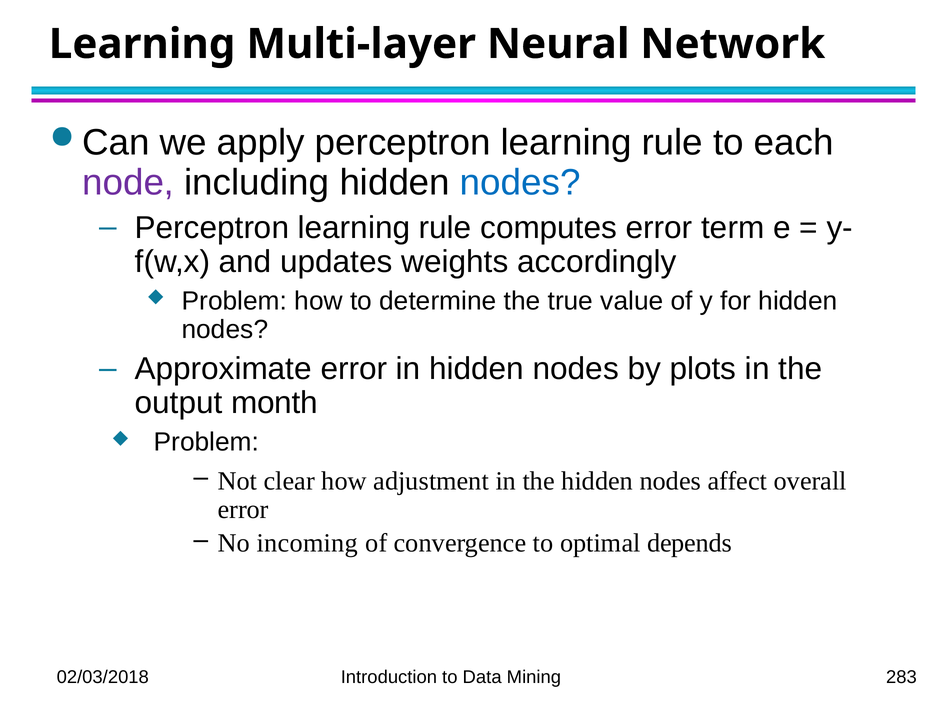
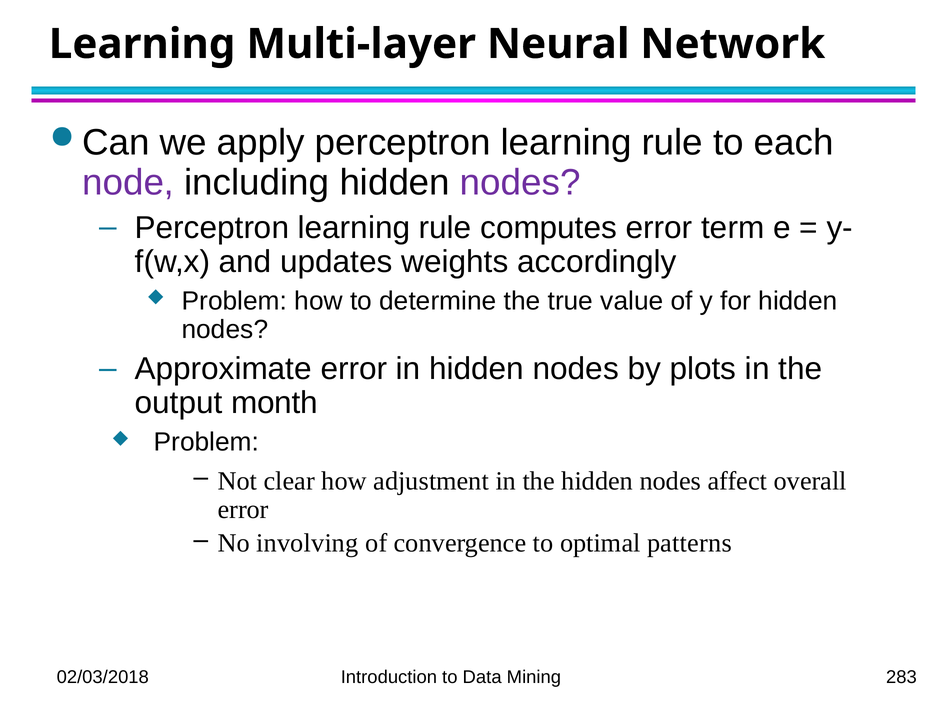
nodes at (520, 182) colour: blue -> purple
incoming: incoming -> involving
depends: depends -> patterns
